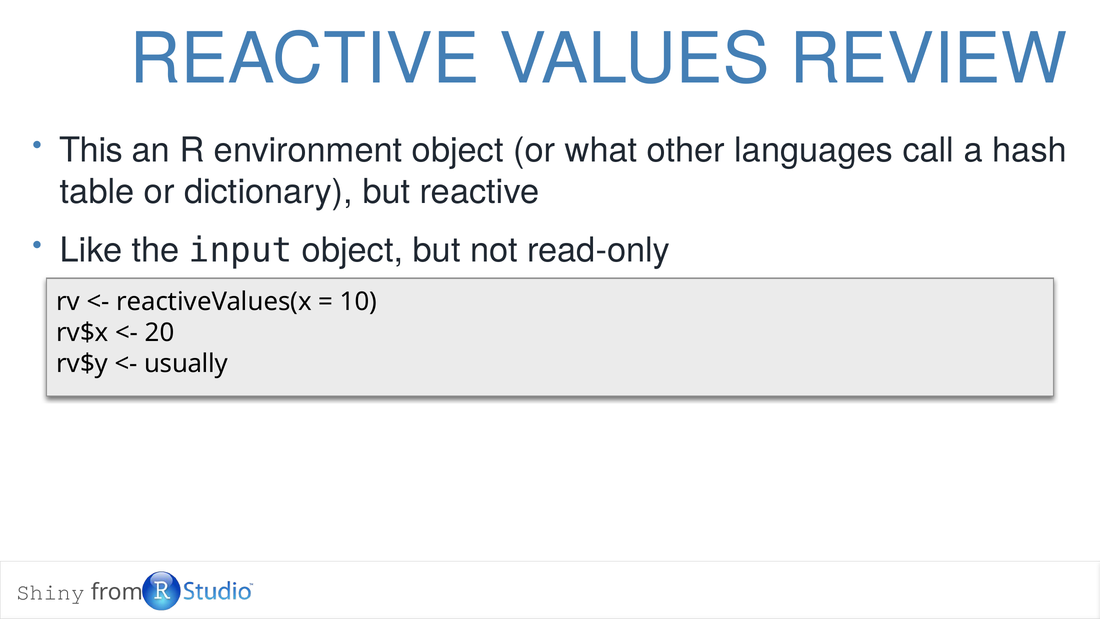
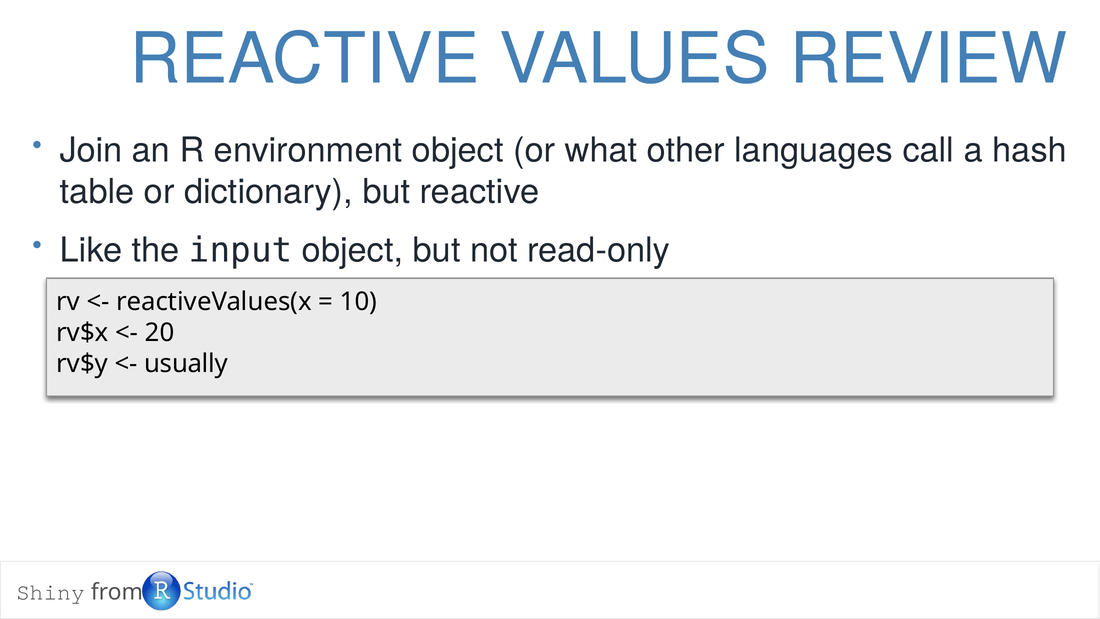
This: This -> Join
